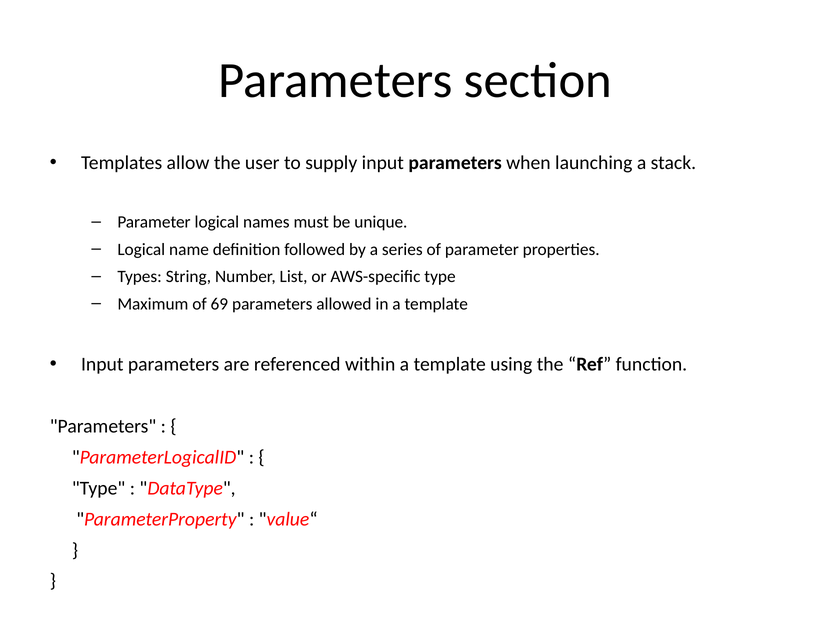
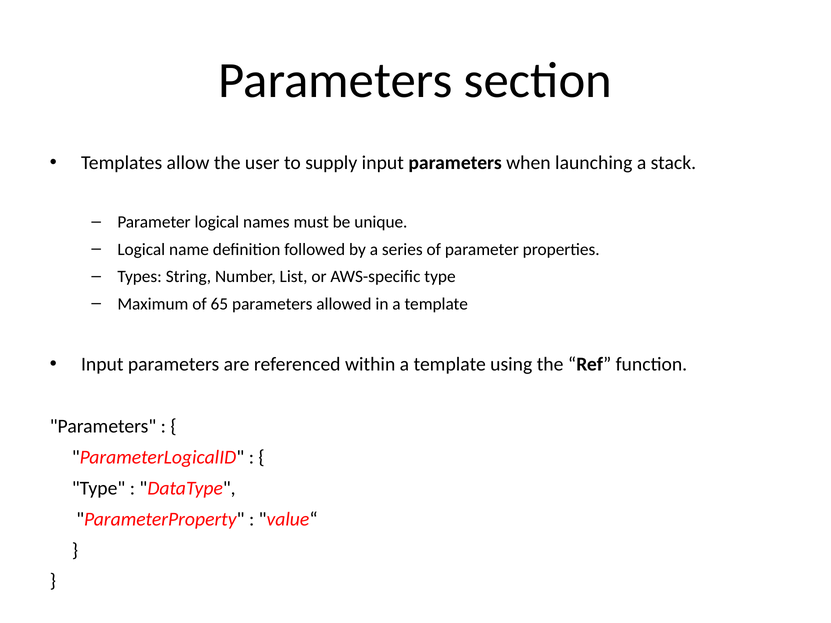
69: 69 -> 65
